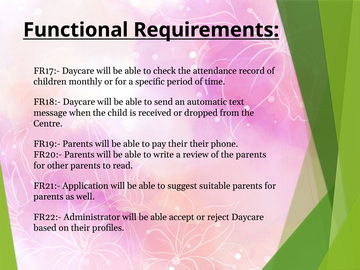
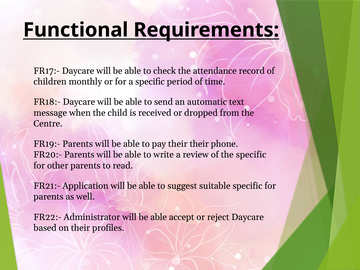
the parents: parents -> specific
suitable parents: parents -> specific
